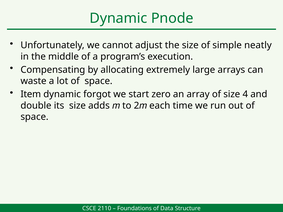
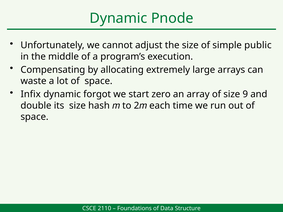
neatly: neatly -> public
Item: Item -> Infix
4: 4 -> 9
adds: adds -> hash
